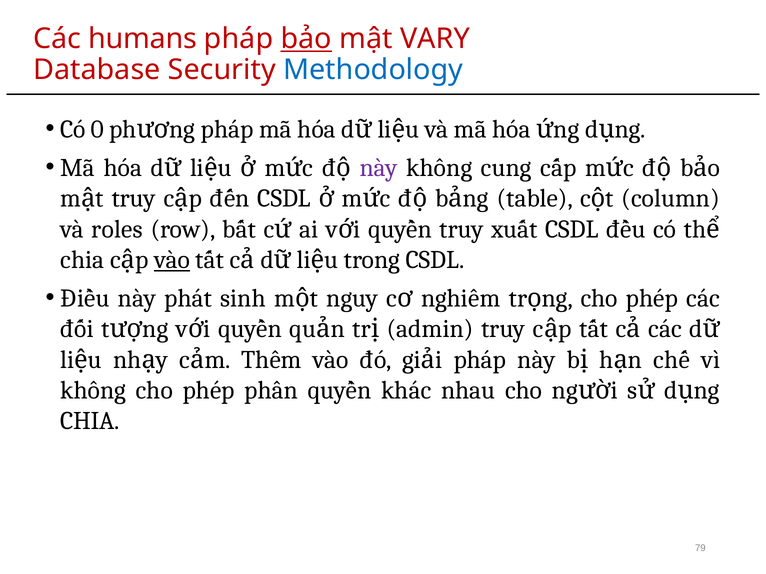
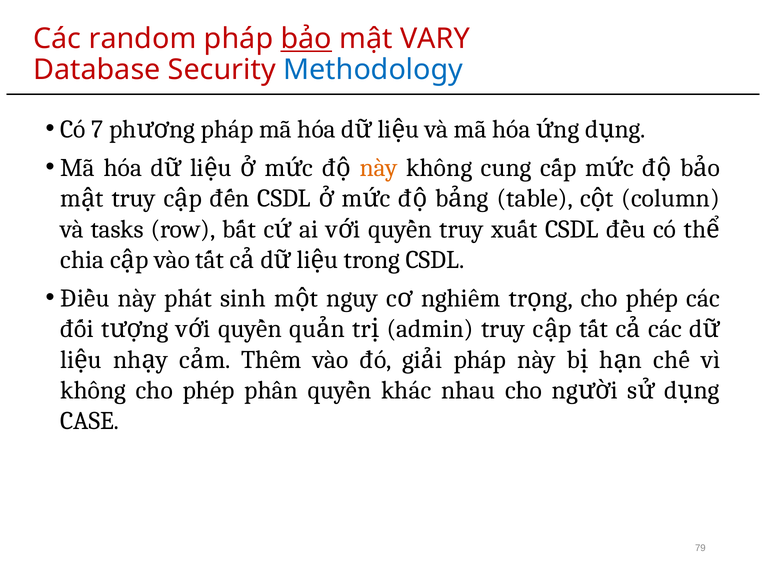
humans: humans -> random
0: 0 -> 7
này at (379, 168) colour: purple -> orange
roles: roles -> tasks
vào at (172, 260) underline: present -> none
CHIA at (90, 421): CHIA -> CASE
